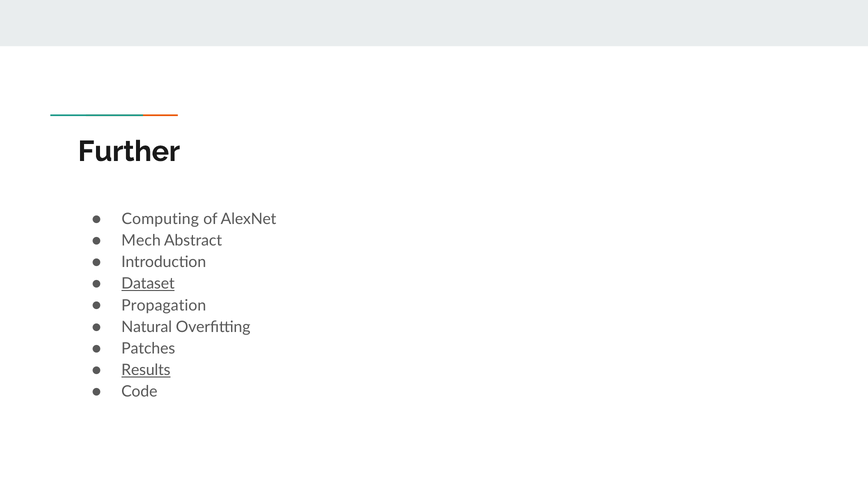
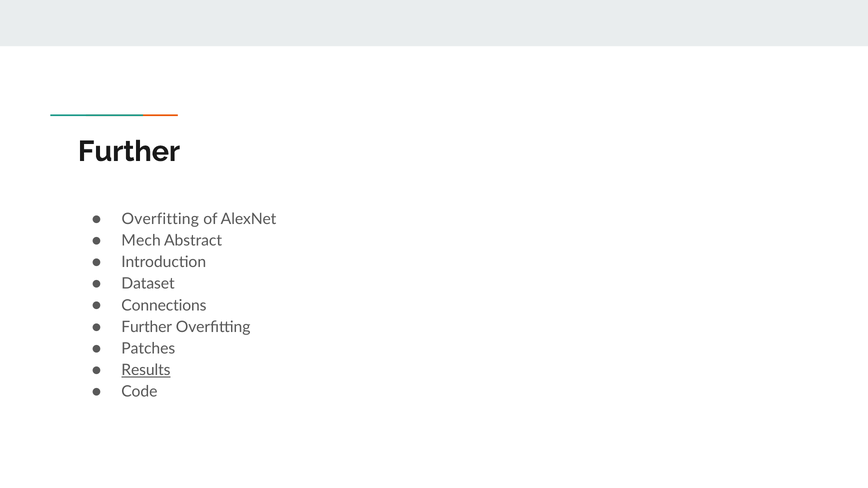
Computing at (160, 219): Computing -> Overfitting
Dataset underline: present -> none
Propagation: Propagation -> Connections
Natural at (147, 327): Natural -> Further
